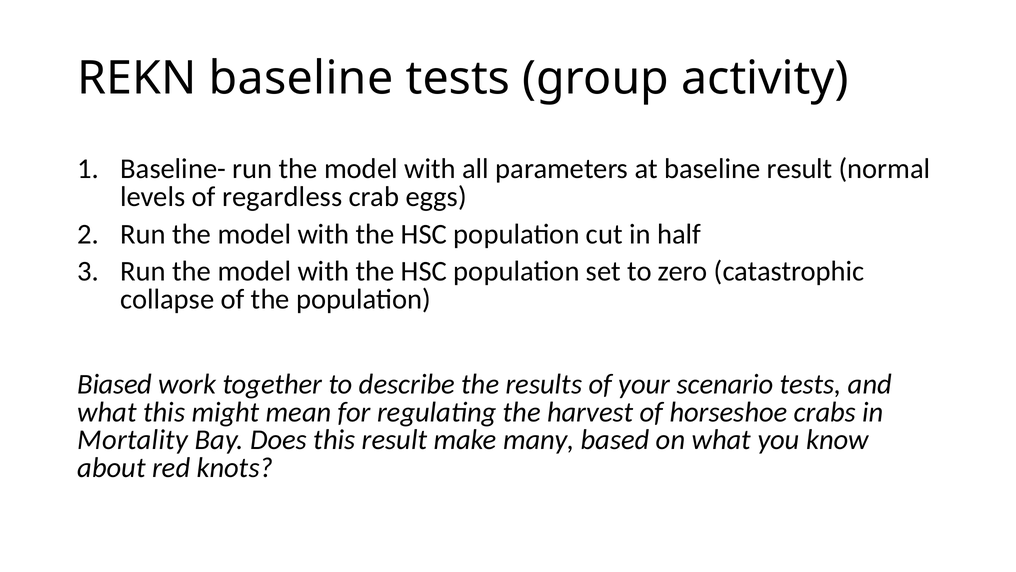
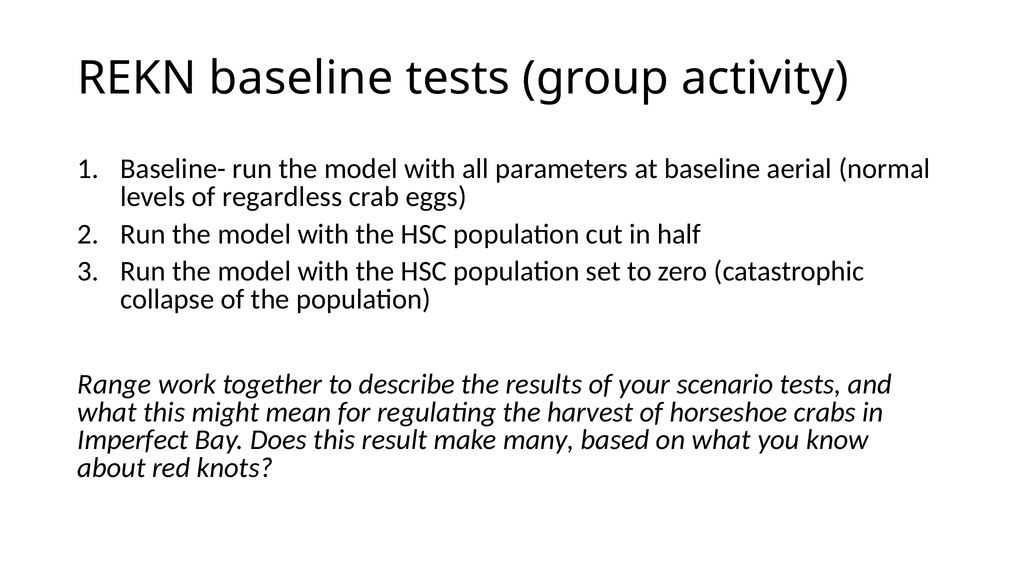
baseline result: result -> aerial
Biased: Biased -> Range
Mortality: Mortality -> Imperfect
